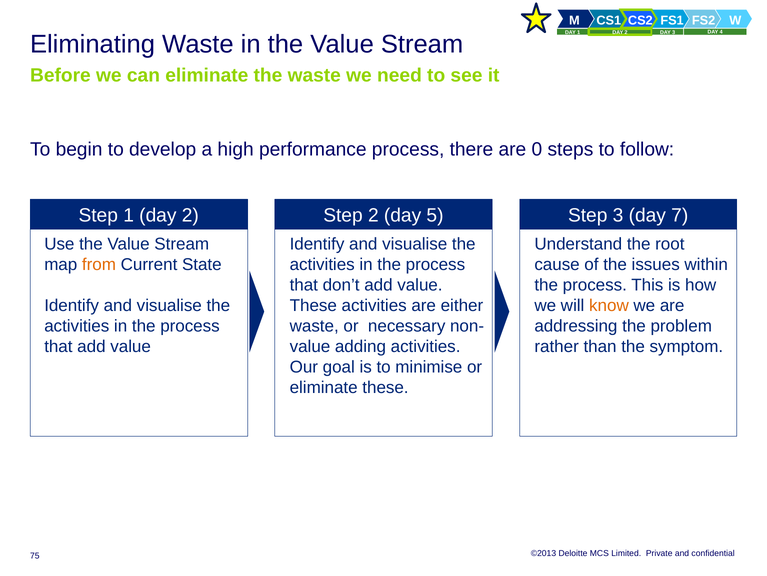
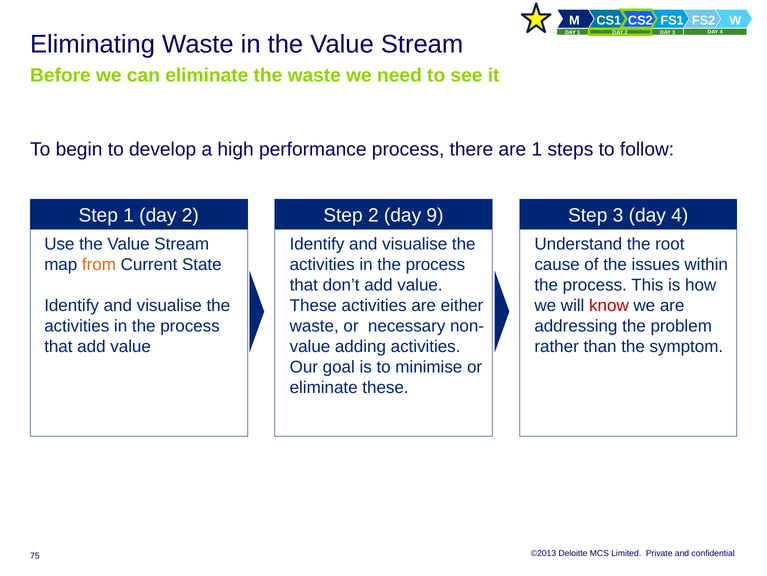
are 0: 0 -> 1
5: 5 -> 9
Step 3 day 7: 7 -> 4
know colour: orange -> red
